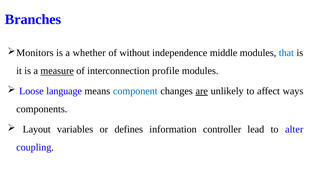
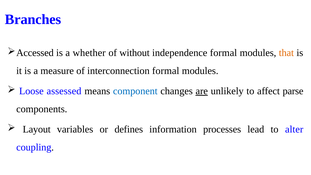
Monitors: Monitors -> Accessed
independence middle: middle -> formal
that colour: blue -> orange
measure underline: present -> none
interconnection profile: profile -> formal
language: language -> assessed
ways: ways -> parse
controller: controller -> processes
